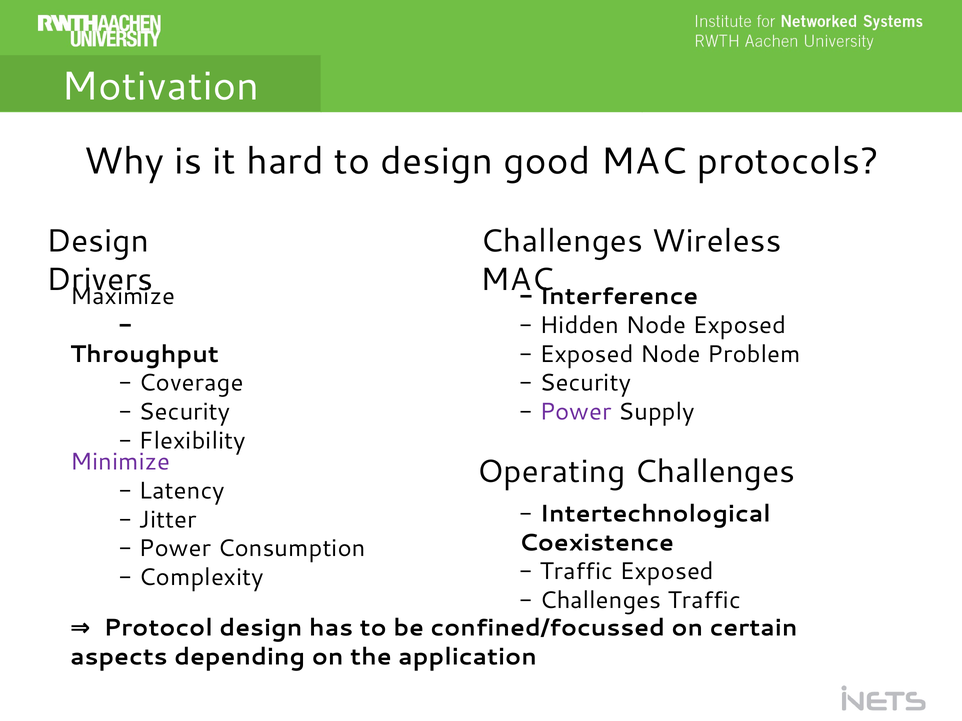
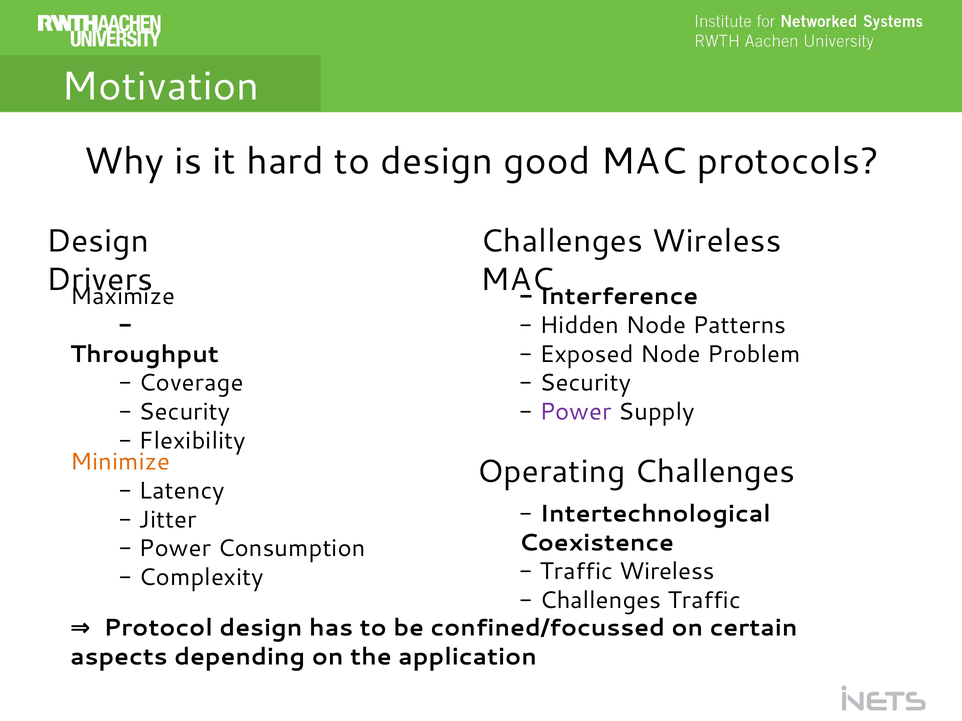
Node Exposed: Exposed -> Patterns
Minimize colour: purple -> orange
Traffic Exposed: Exposed -> Wireless
